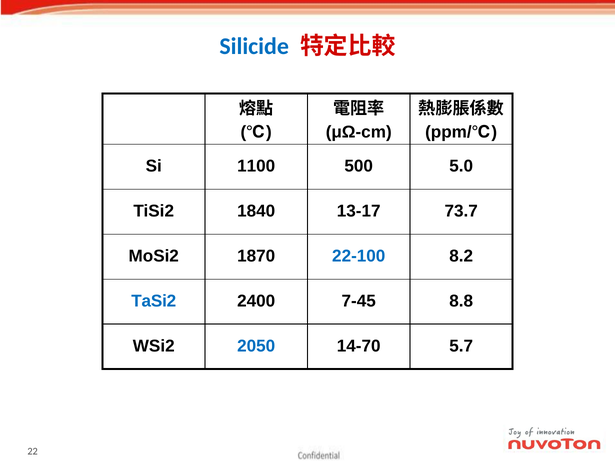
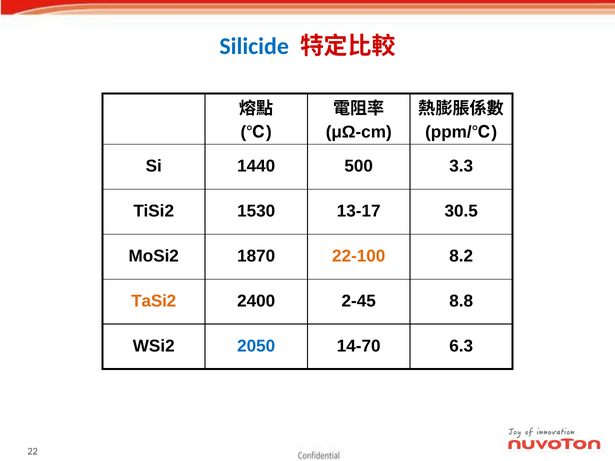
1100: 1100 -> 1440
5.0: 5.0 -> 3.3
1840: 1840 -> 1530
73.7: 73.7 -> 30.5
22-100 colour: blue -> orange
TaSi2 colour: blue -> orange
7-45: 7-45 -> 2-45
5.7: 5.7 -> 6.3
